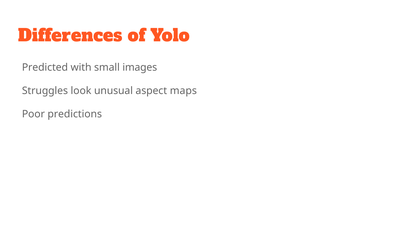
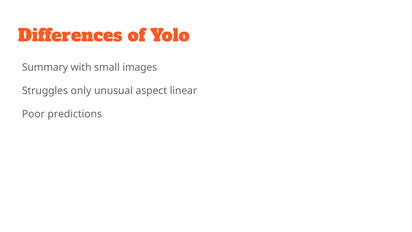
Predicted: Predicted -> Summary
look: look -> only
maps: maps -> linear
